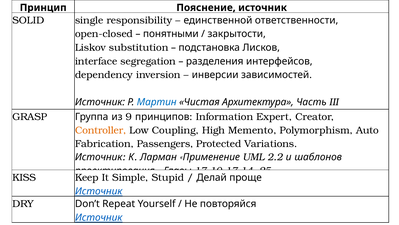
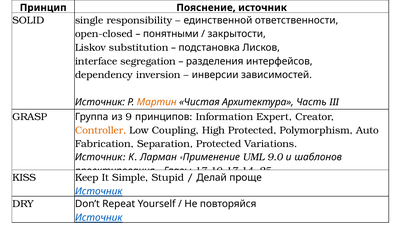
Мартин colour: blue -> orange
High Memento: Memento -> Protected
Passengers: Passengers -> Separation
2.2: 2.2 -> 9.0
